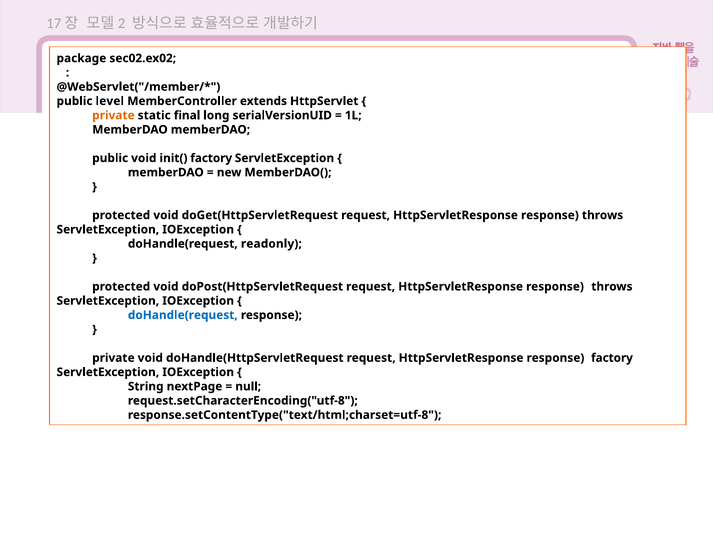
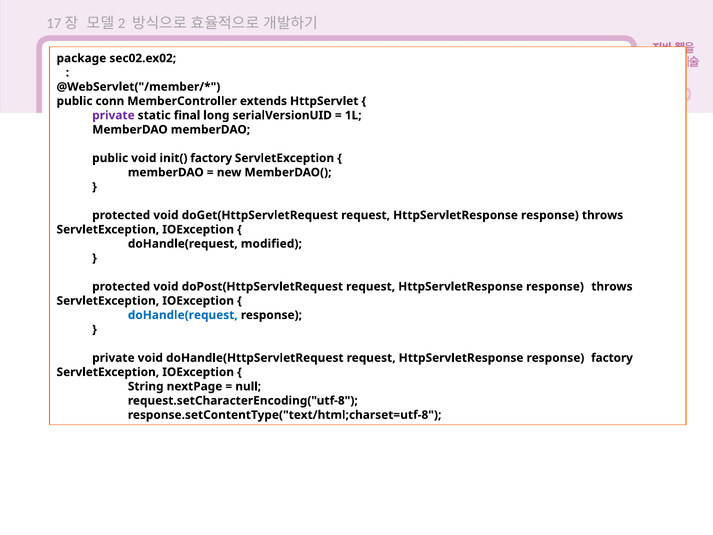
level: level -> conn
private at (113, 115) colour: orange -> purple
readonly: readonly -> modified
